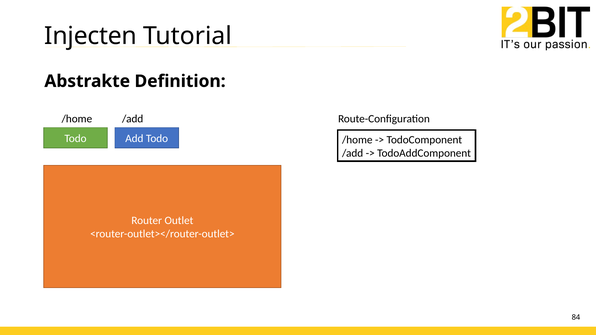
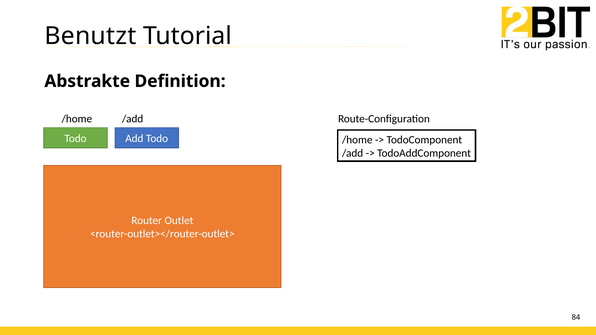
Injecten: Injecten -> Benutzt
